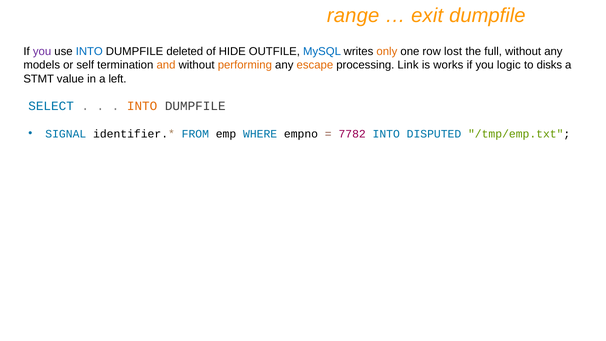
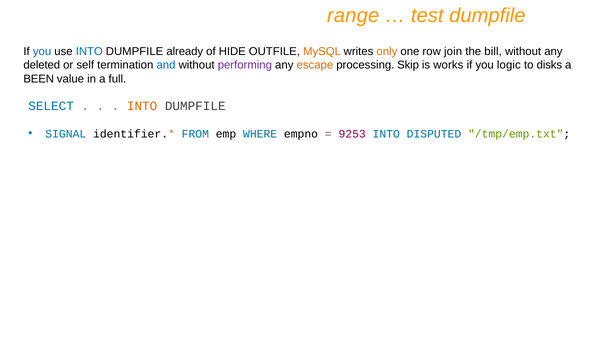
exit: exit -> test
you at (42, 51) colour: purple -> blue
deleted: deleted -> already
MySQL colour: blue -> orange
lost: lost -> join
full: full -> bill
models: models -> deleted
and colour: orange -> blue
performing colour: orange -> purple
Link: Link -> Skip
STMT: STMT -> BEEN
left: left -> full
7782: 7782 -> 9253
